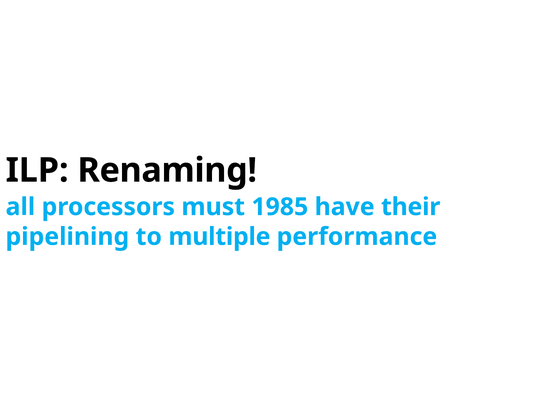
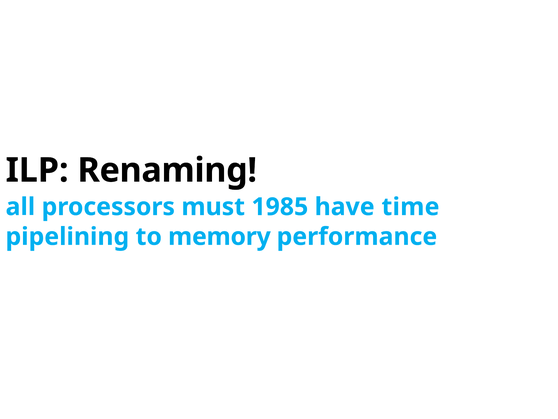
their: their -> time
multiple: multiple -> memory
